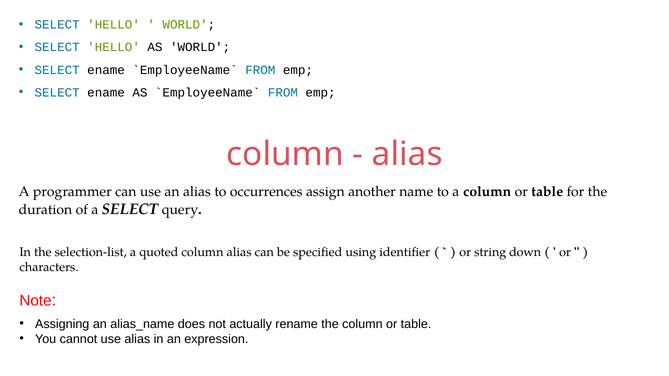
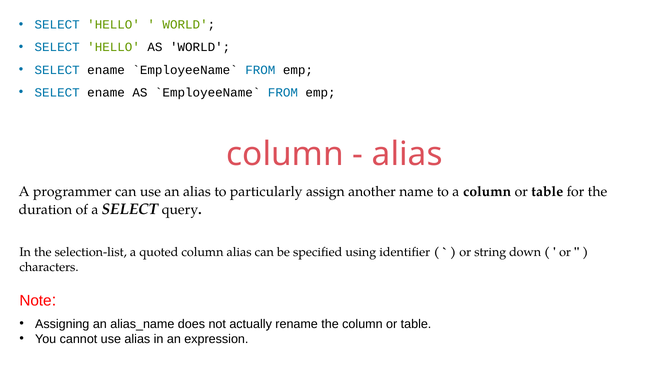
occurrences: occurrences -> particularly
